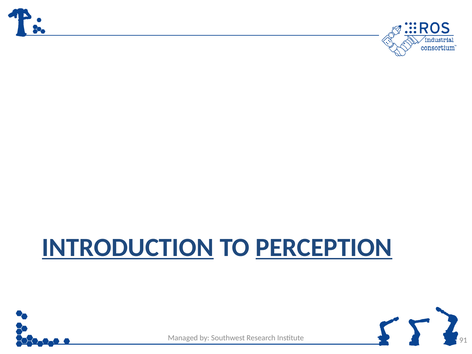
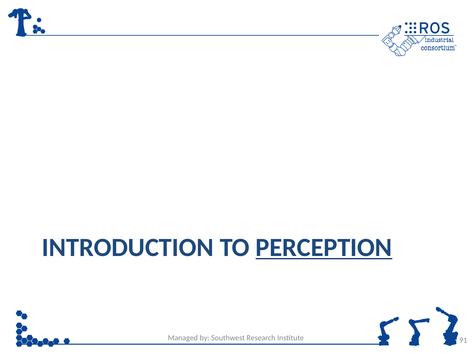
INTRODUCTION underline: present -> none
